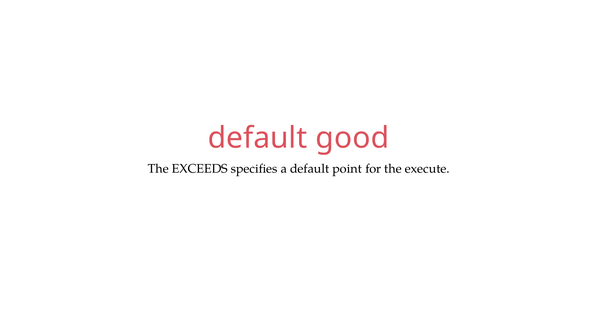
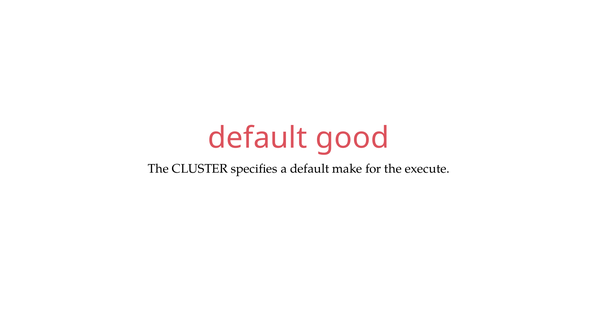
EXCEEDS: EXCEEDS -> CLUSTER
point: point -> make
